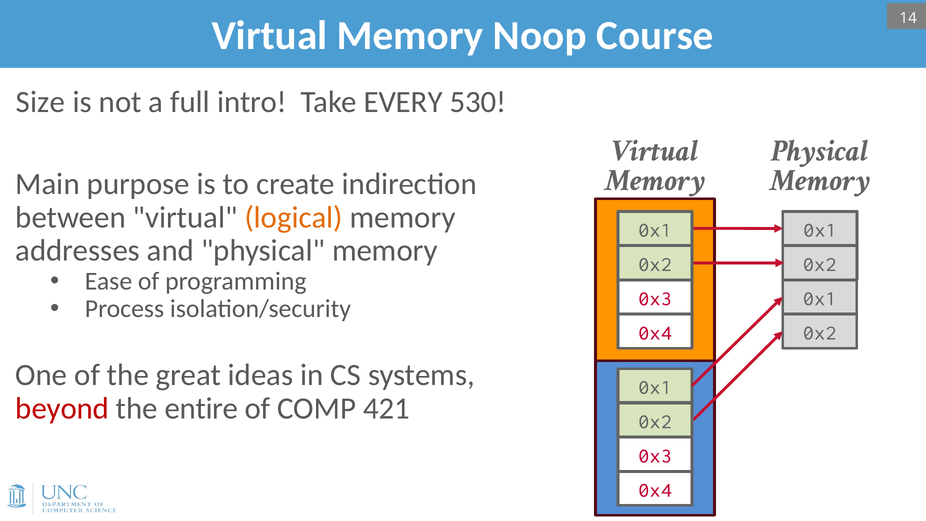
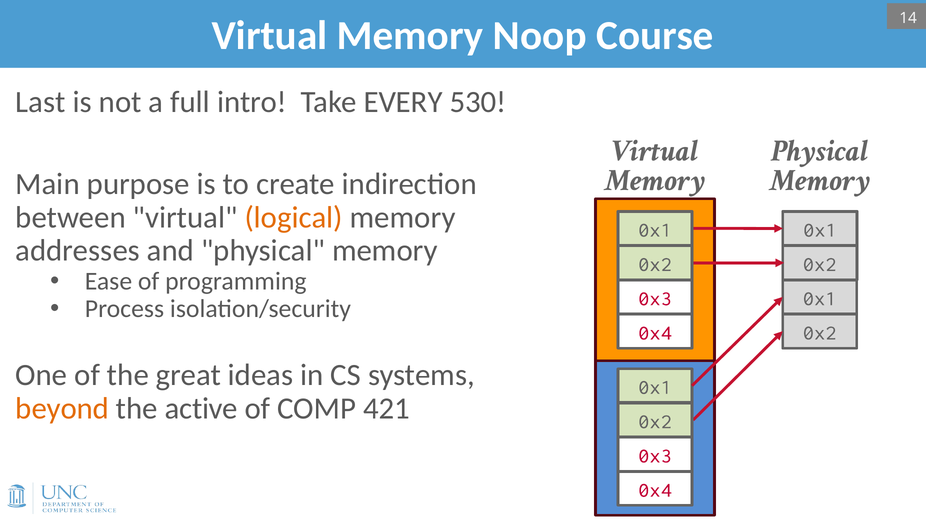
Size: Size -> Last
beyond colour: red -> orange
entire: entire -> active
